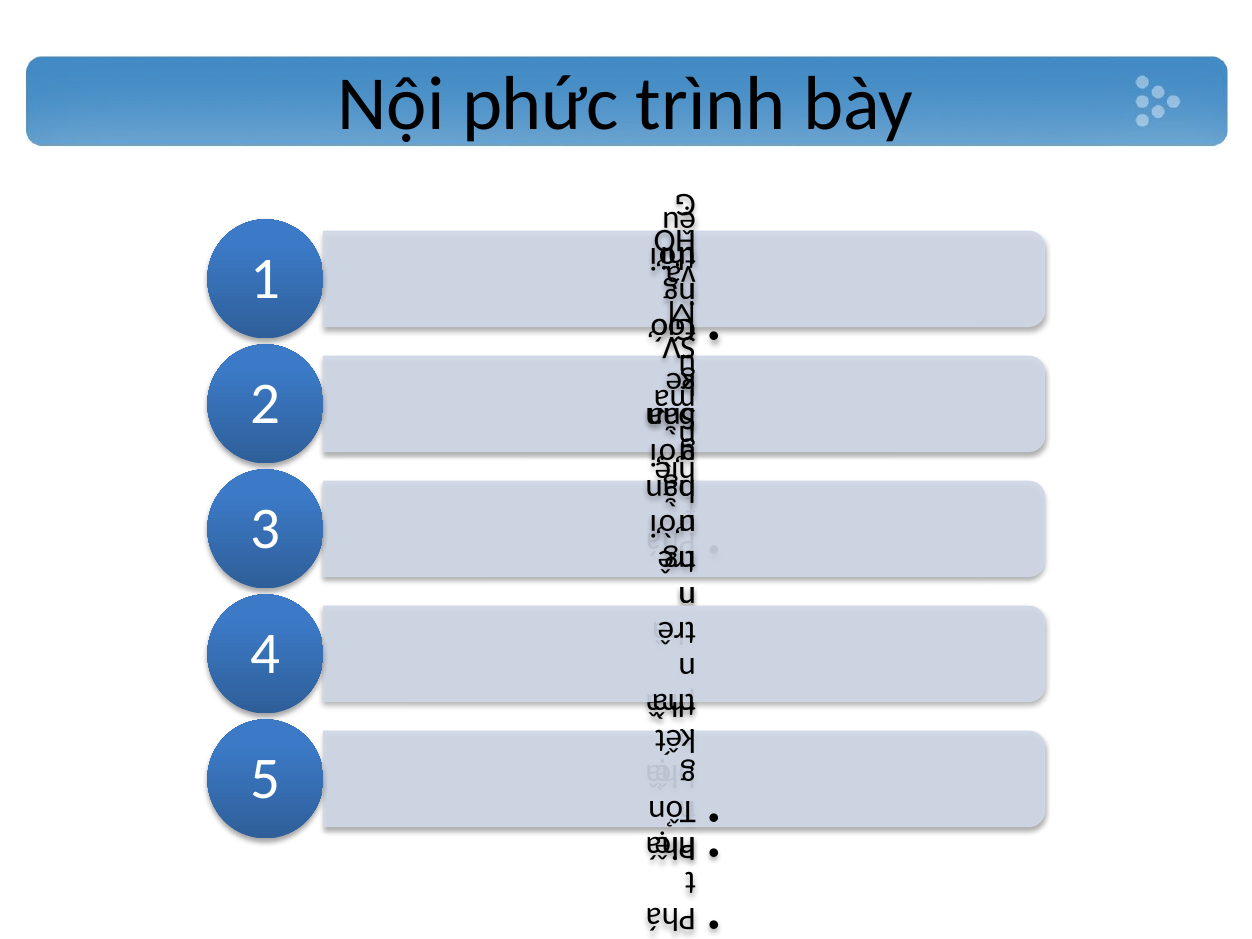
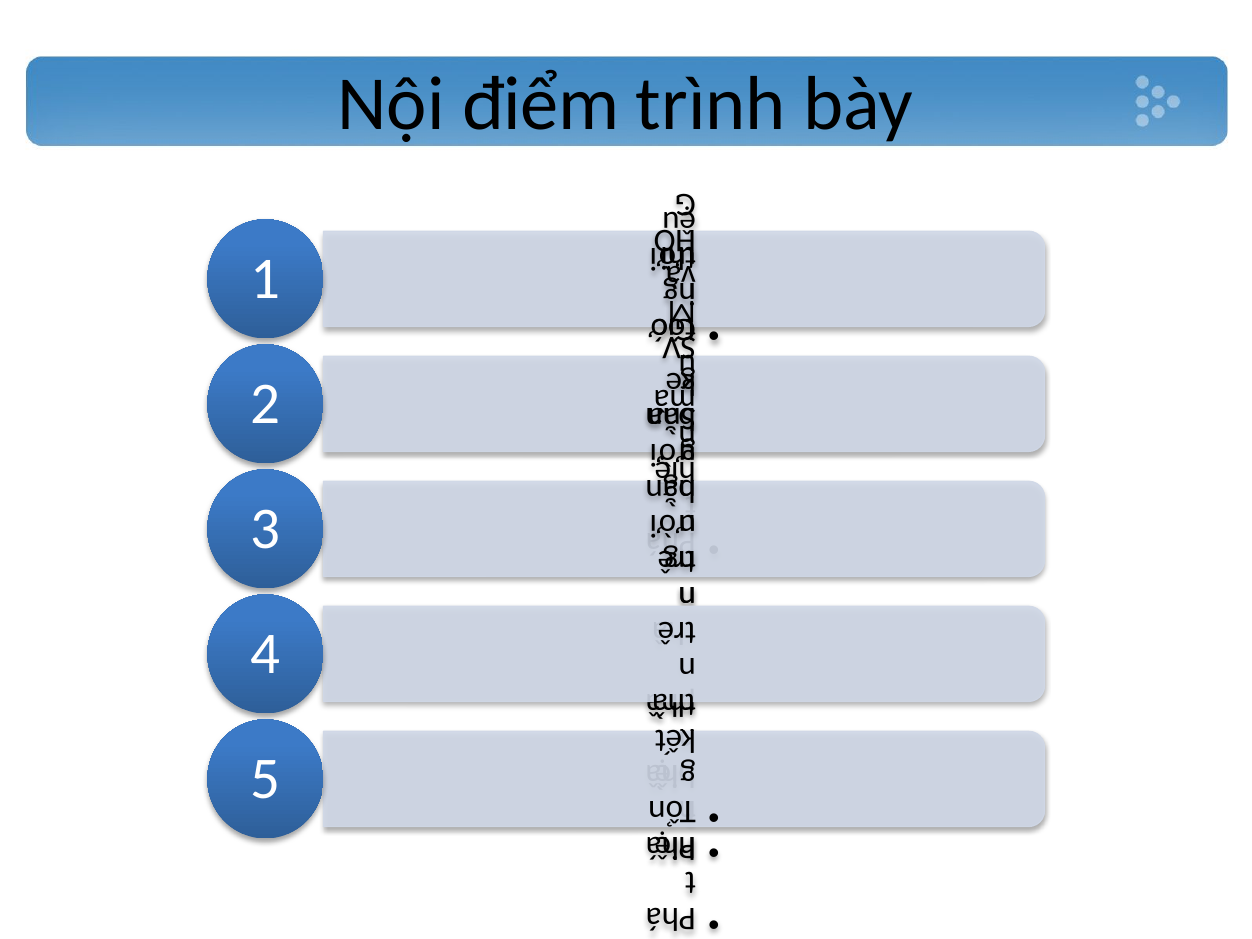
phức: phức -> điểm
